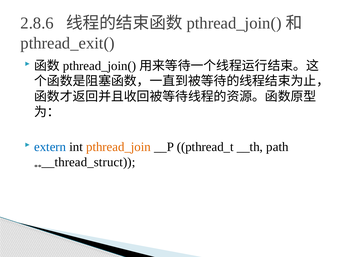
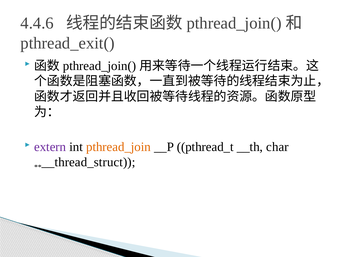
2.8.6: 2.8.6 -> 4.4.6
extern colour: blue -> purple
path: path -> char
